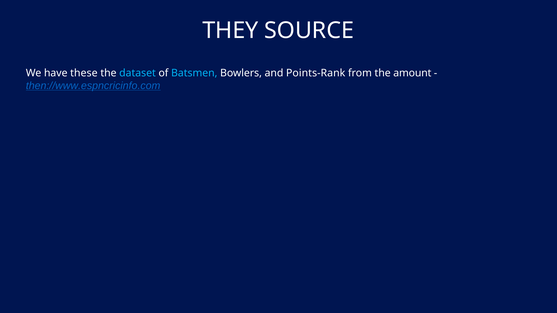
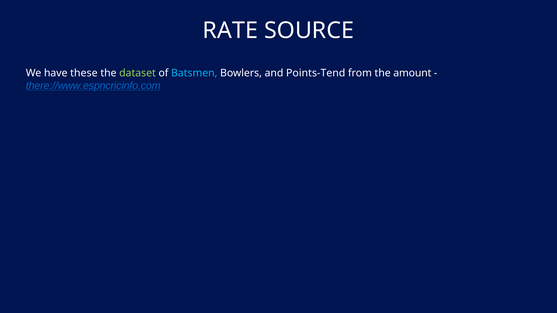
THEY: THEY -> RATE
dataset colour: light blue -> light green
Points-Rank: Points-Rank -> Points-Tend
then://www.espncricinfo.com: then://www.espncricinfo.com -> there://www.espncricinfo.com
